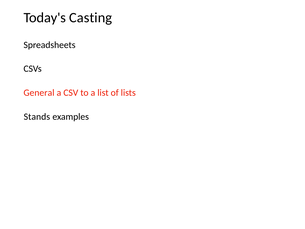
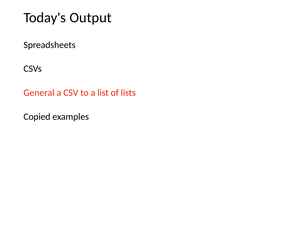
Casting: Casting -> Output
Stands: Stands -> Copied
